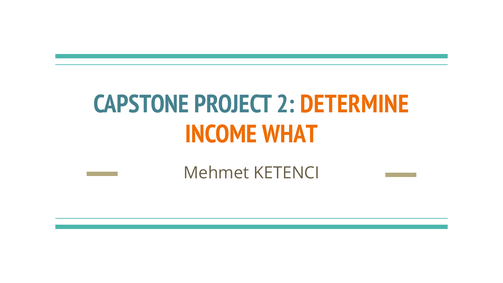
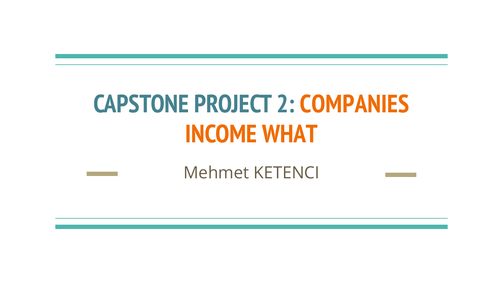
DETERMINE: DETERMINE -> COMPANIES
